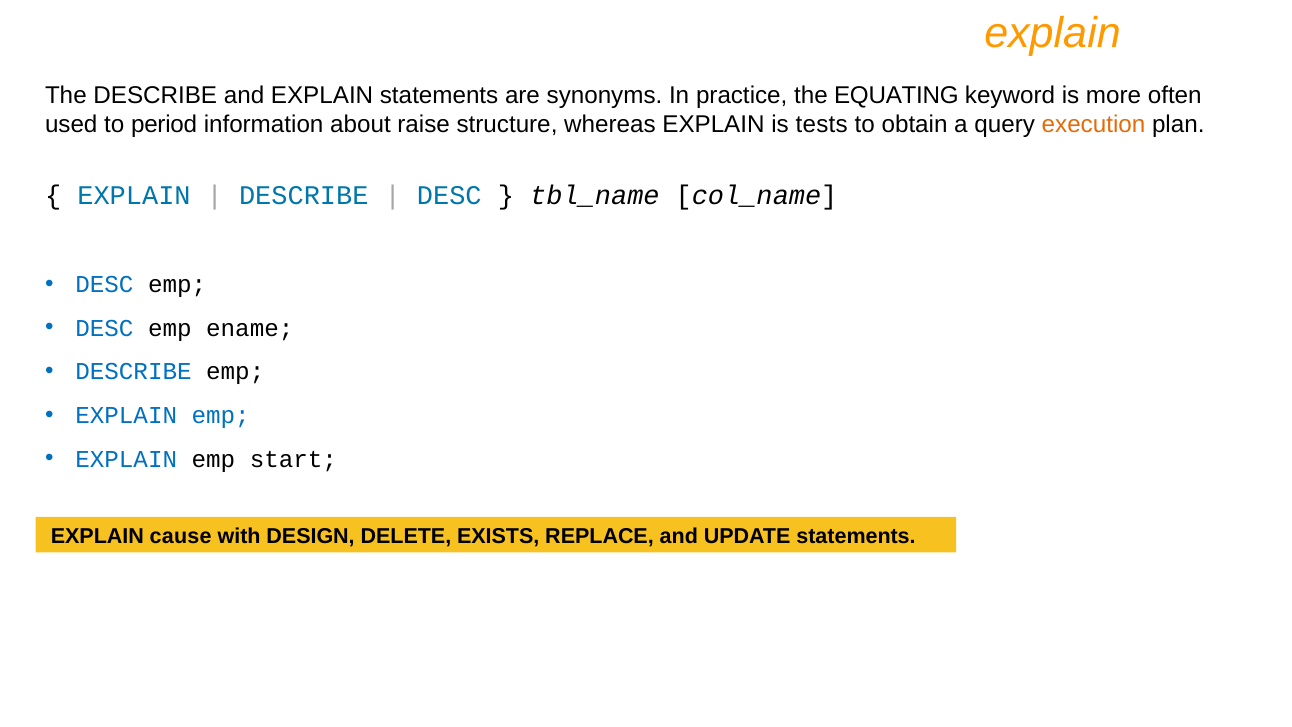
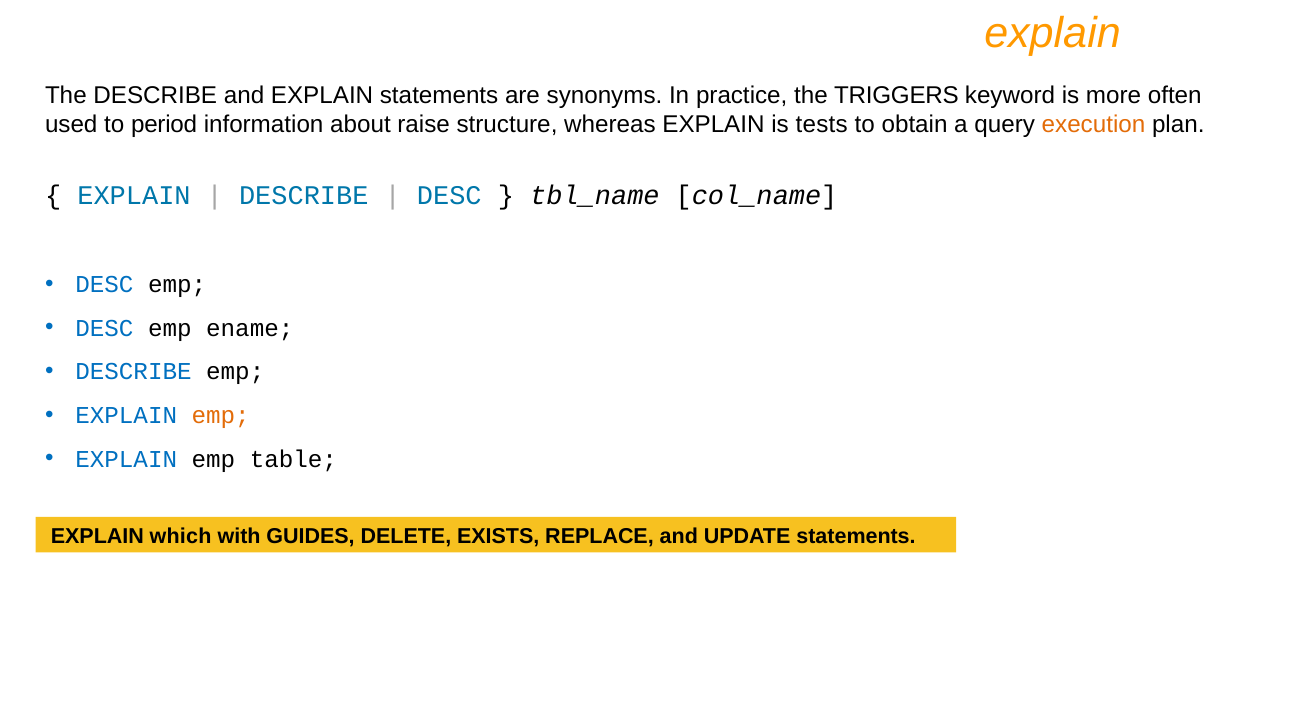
EQUATING: EQUATING -> TRIGGERS
emp at (221, 415) colour: blue -> orange
start: start -> table
cause: cause -> which
DESIGN: DESIGN -> GUIDES
